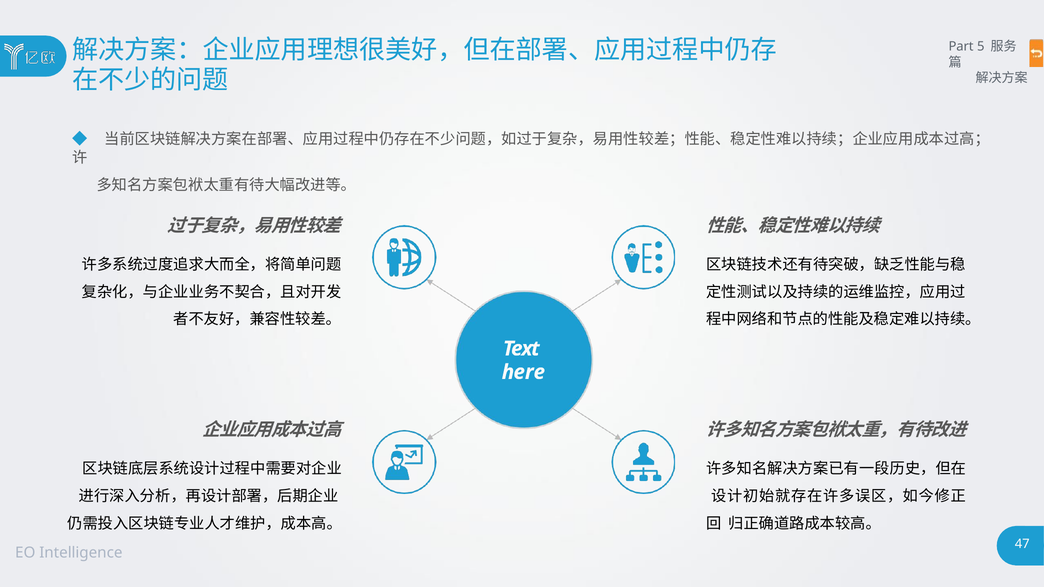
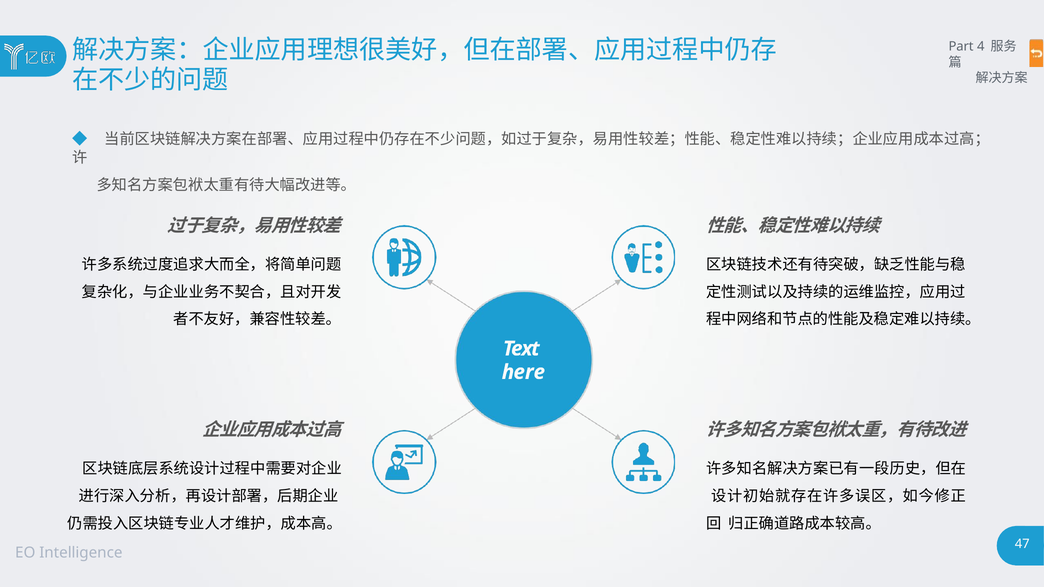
5: 5 -> 4
